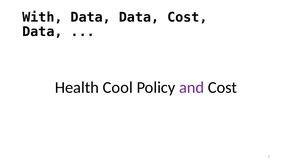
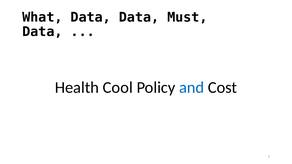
With: With -> What
Data Cost: Cost -> Must
and colour: purple -> blue
